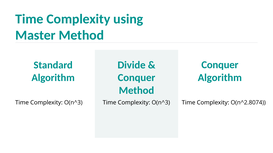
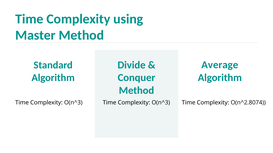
Conquer at (220, 65): Conquer -> Average
